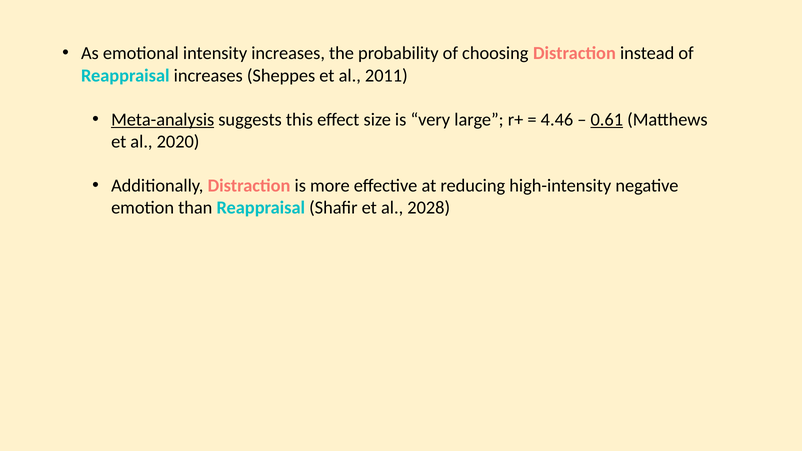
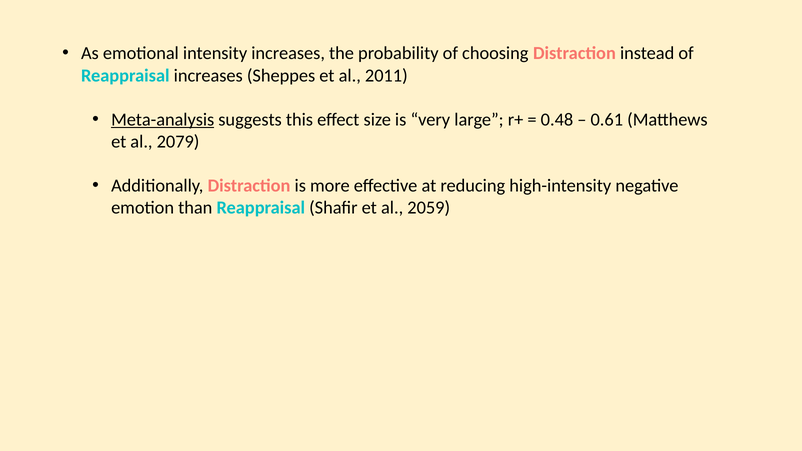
4.46: 4.46 -> 0.48
0.61 underline: present -> none
2020: 2020 -> 2079
2028: 2028 -> 2059
